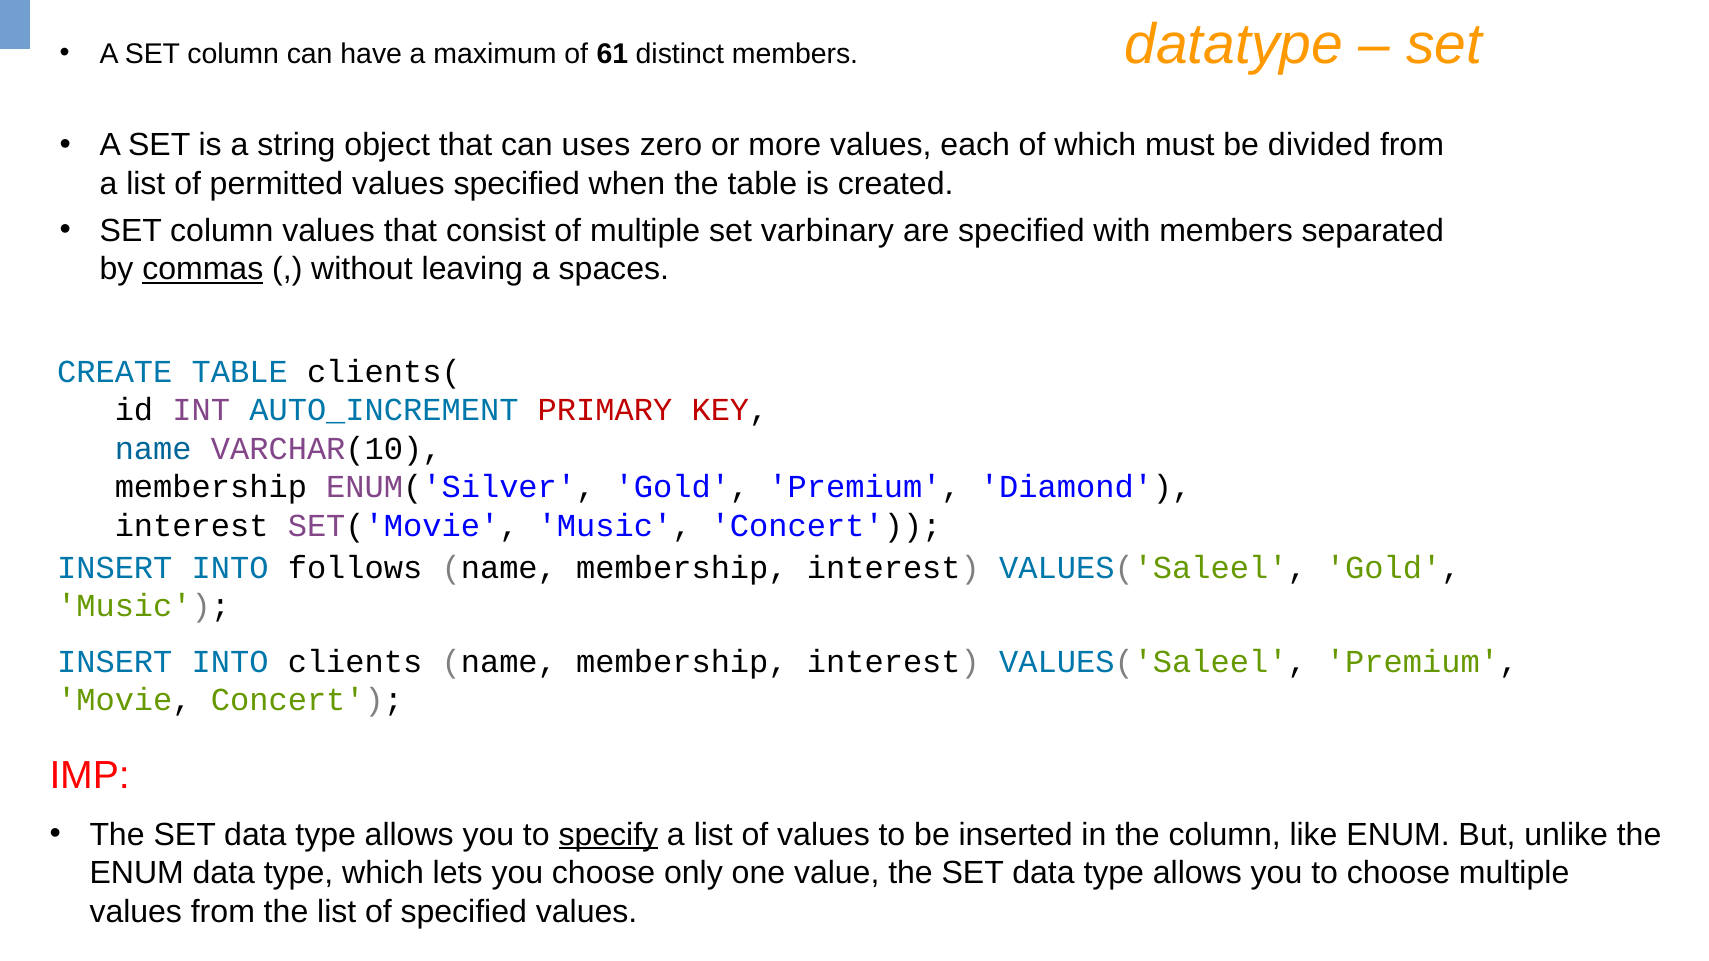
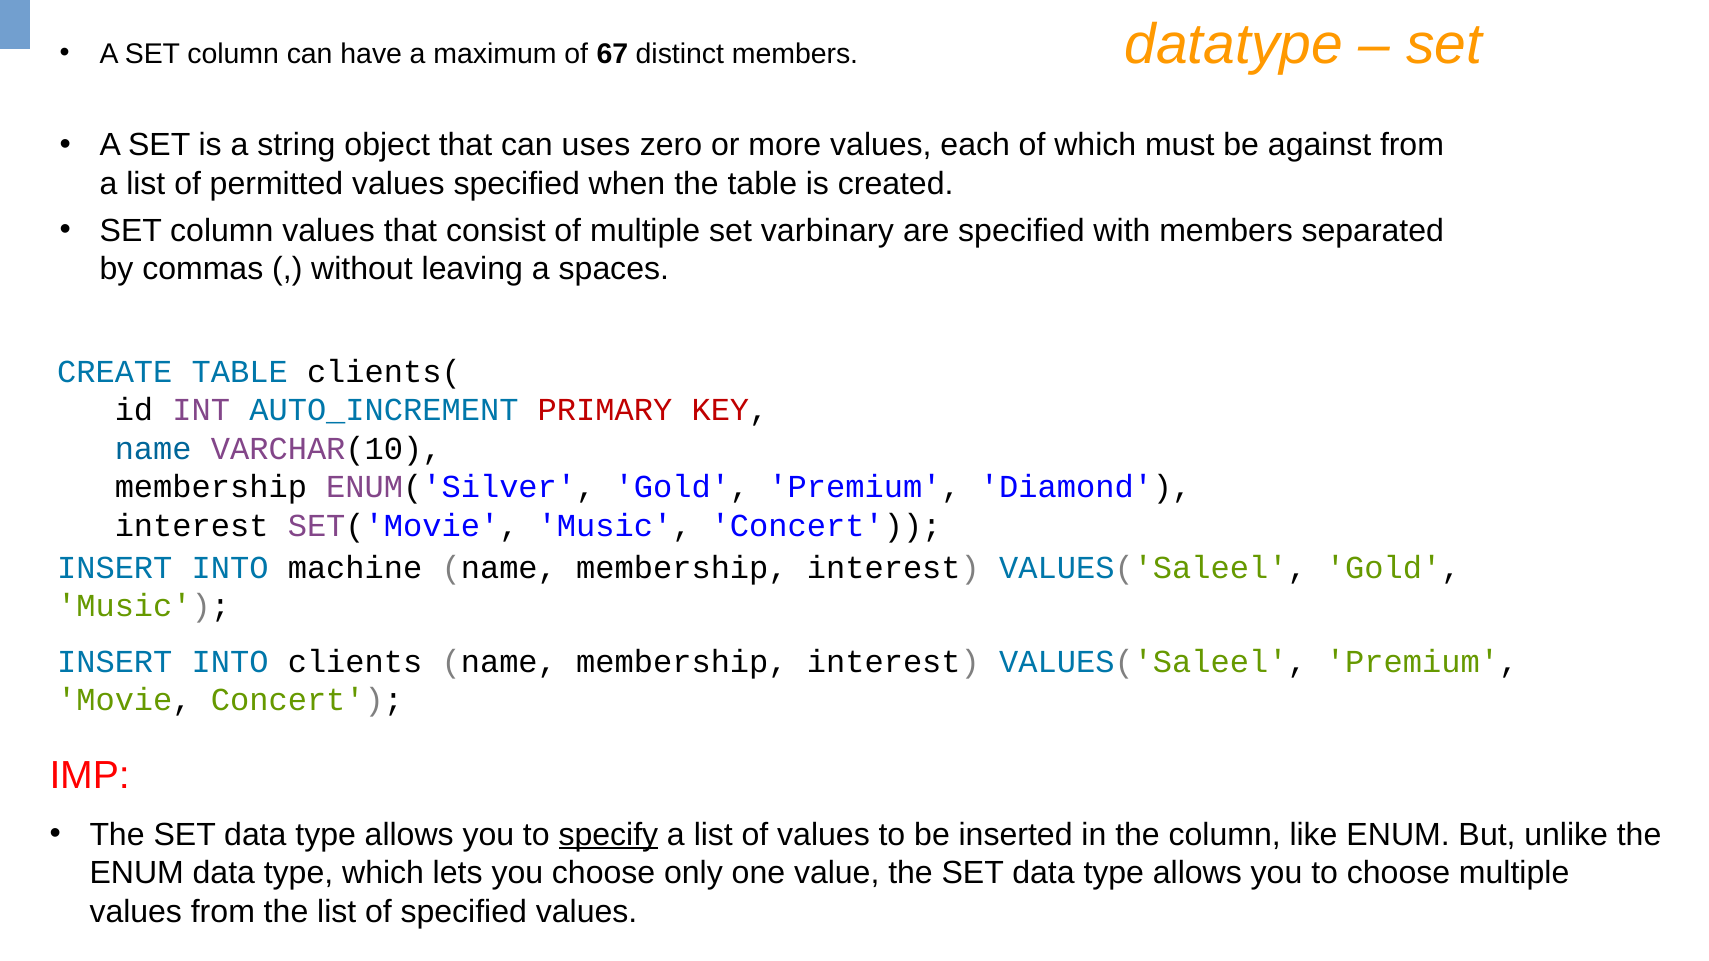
61: 61 -> 67
divided: divided -> against
commas underline: present -> none
follows: follows -> machine
